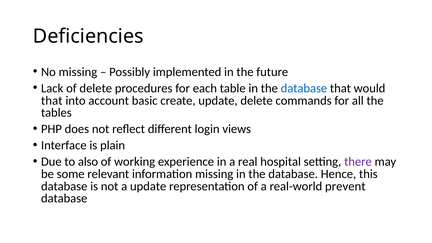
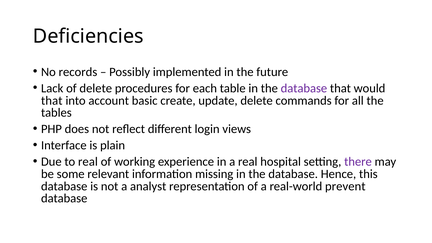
No missing: missing -> records
database at (304, 88) colour: blue -> purple
to also: also -> real
a update: update -> analyst
